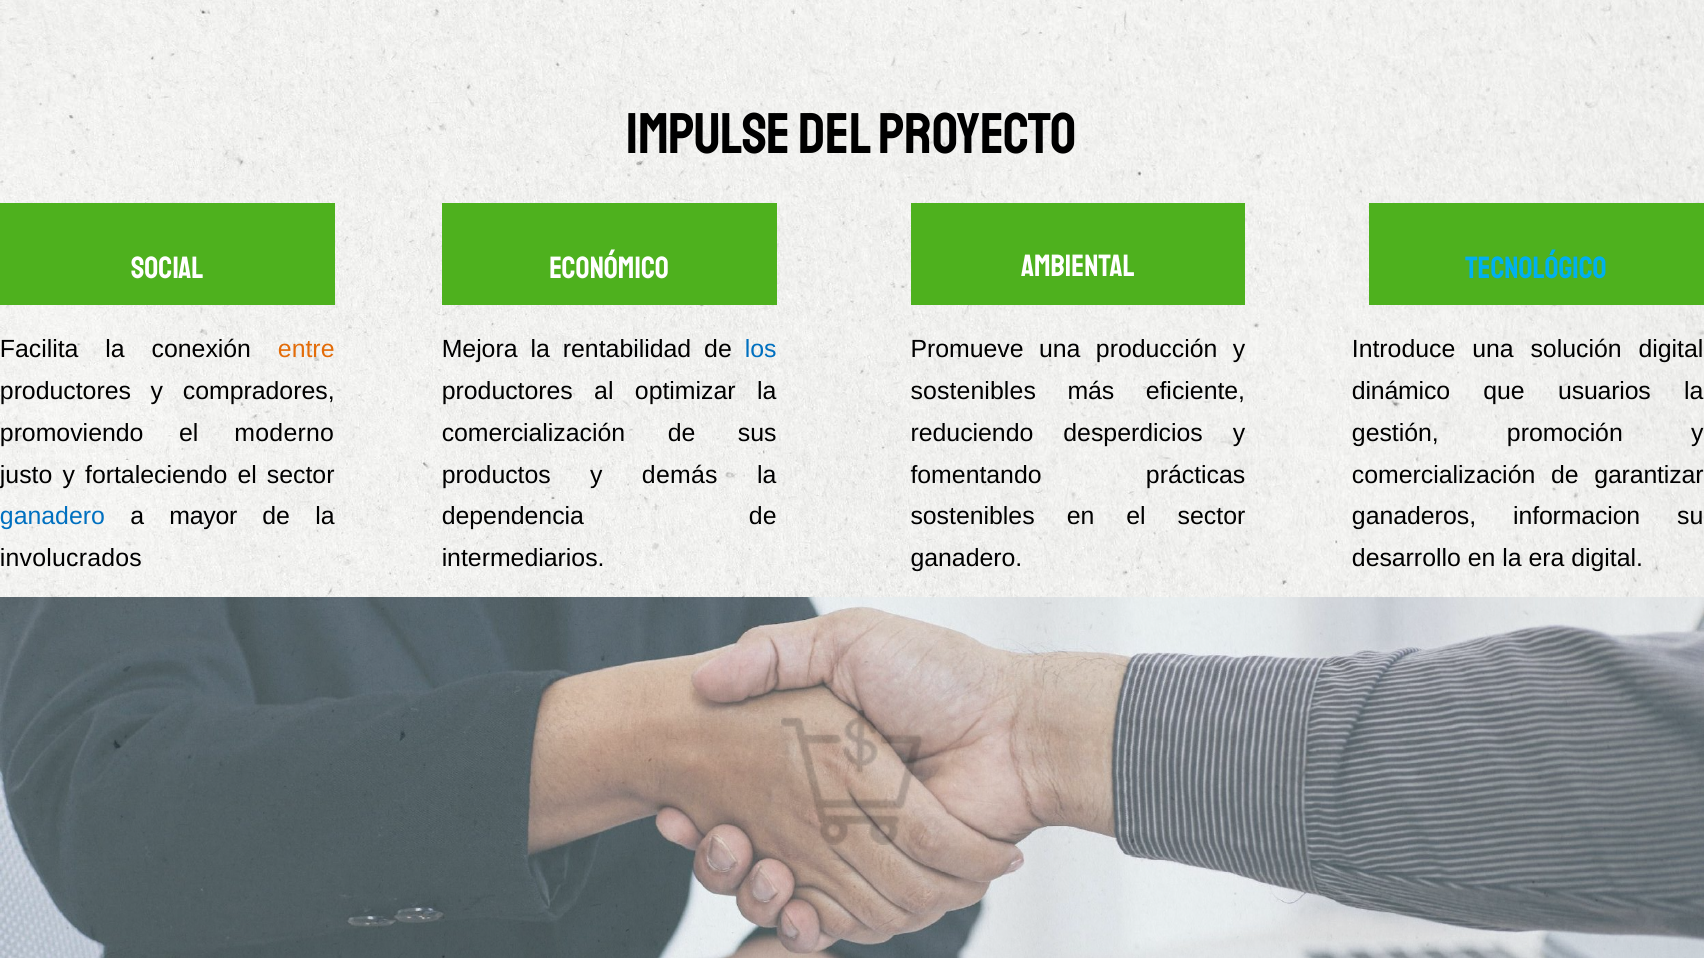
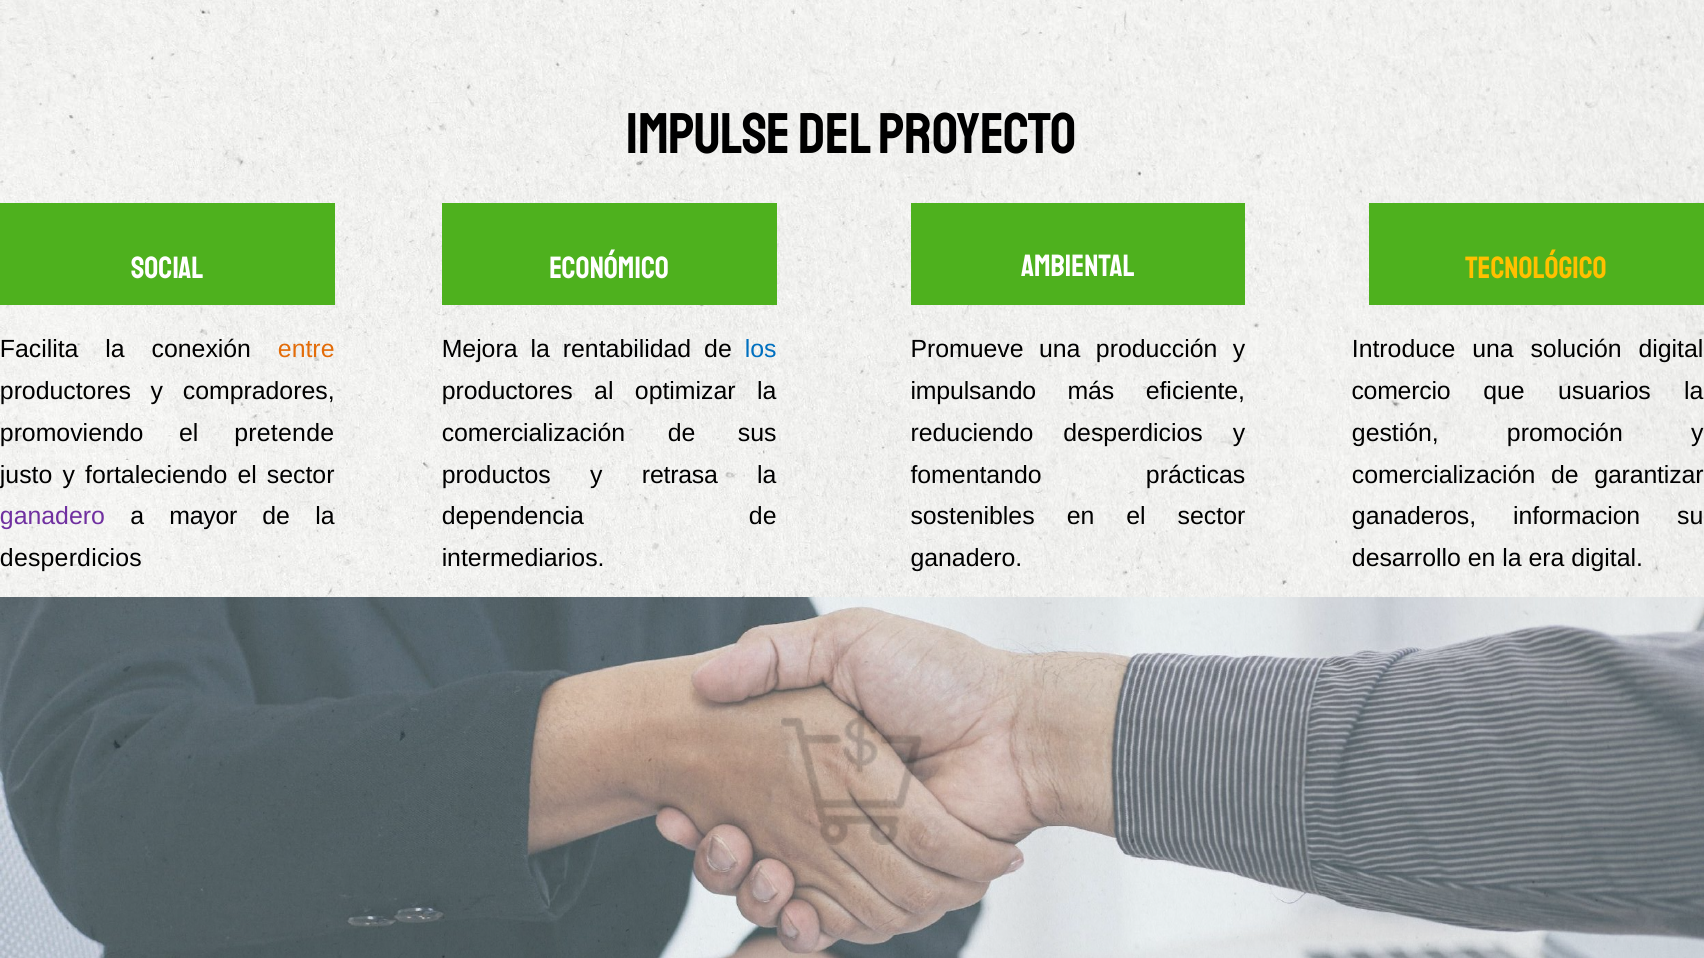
TECNOLÓGICO colour: light blue -> yellow
sostenibles at (973, 392): sostenibles -> impulsando
dinámico: dinámico -> comercio
moderno: moderno -> pretende
demás: demás -> retrasa
ganadero at (52, 517) colour: blue -> purple
involucrados at (71, 559): involucrados -> desperdicios
